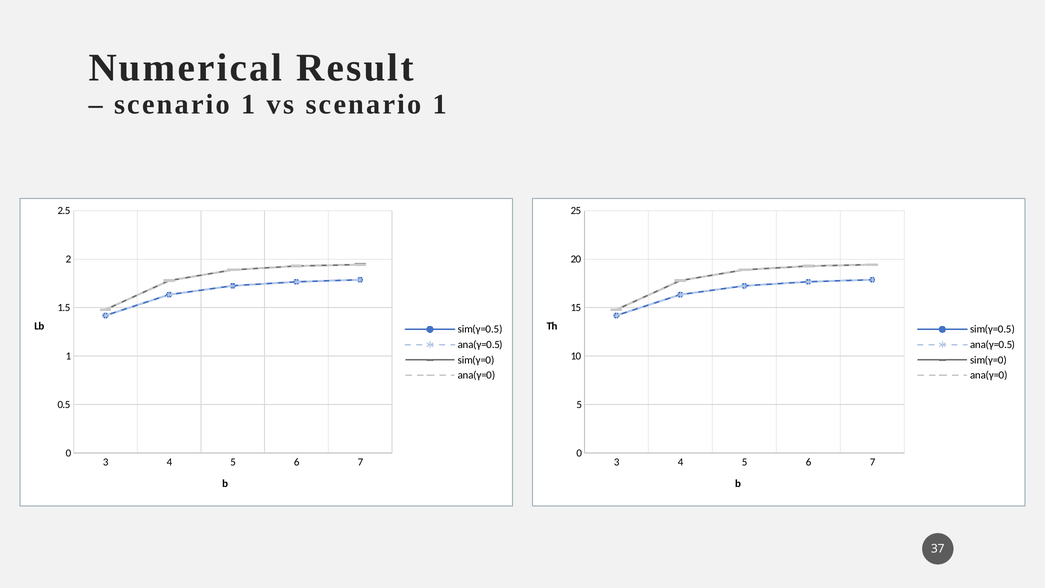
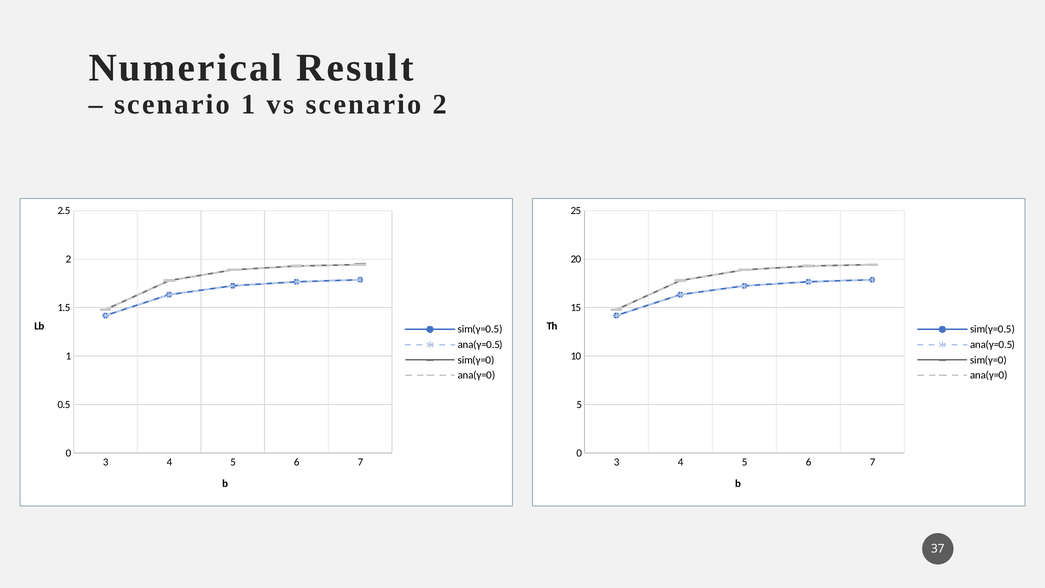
vs scenario 1: 1 -> 2
